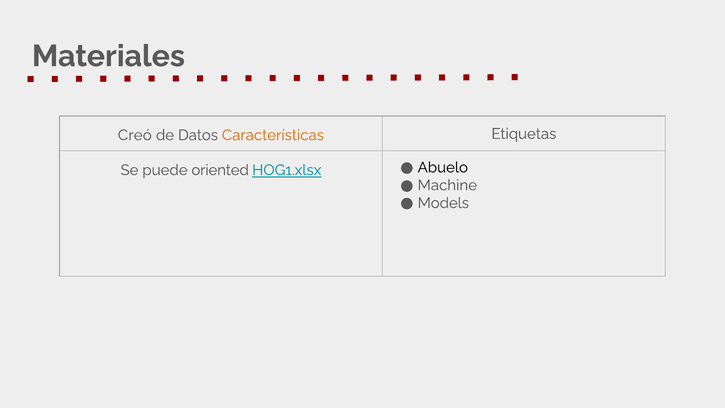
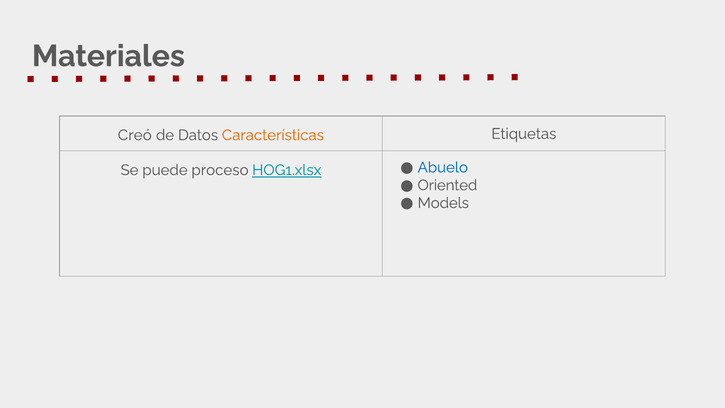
oriented: oriented -> proceso
Abuelo colour: black -> blue
Machine: Machine -> Oriented
